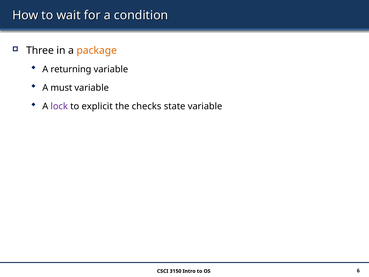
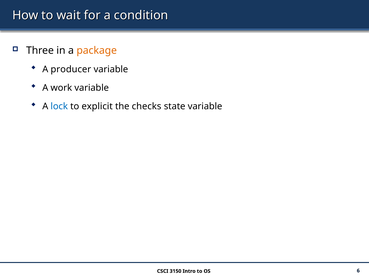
returning: returning -> producer
must: must -> work
lock colour: purple -> blue
